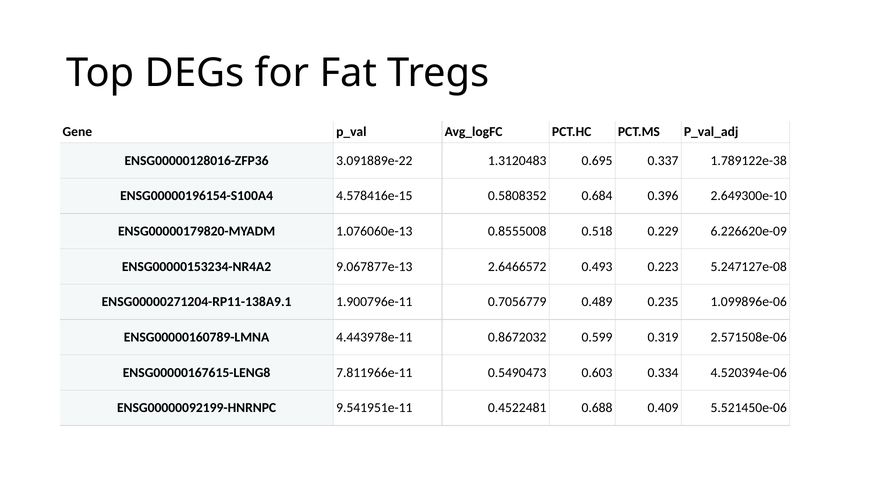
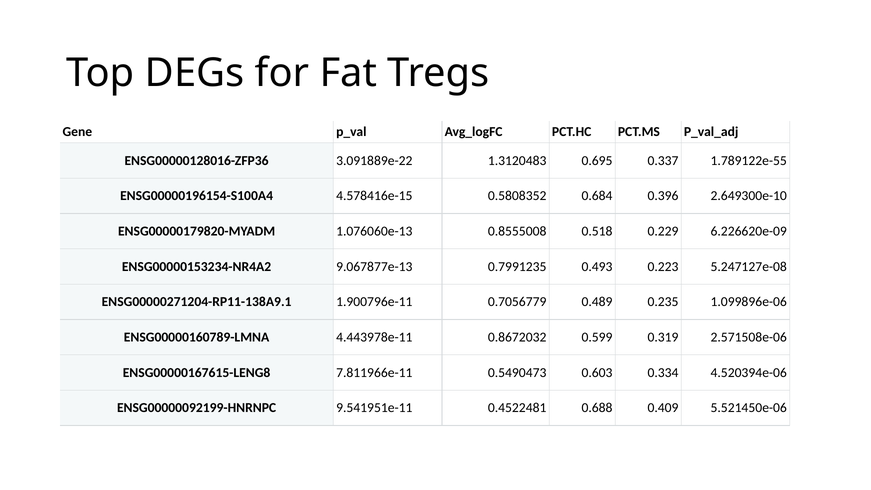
1.789122e-38: 1.789122e-38 -> 1.789122e-55
2.6466572: 2.6466572 -> 0.7991235
